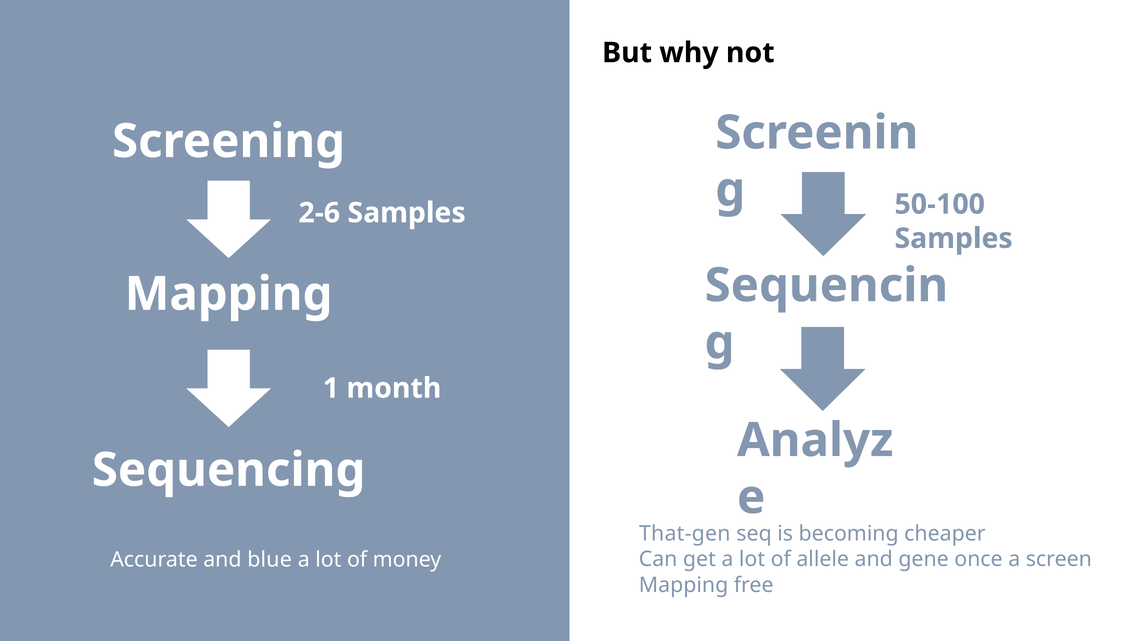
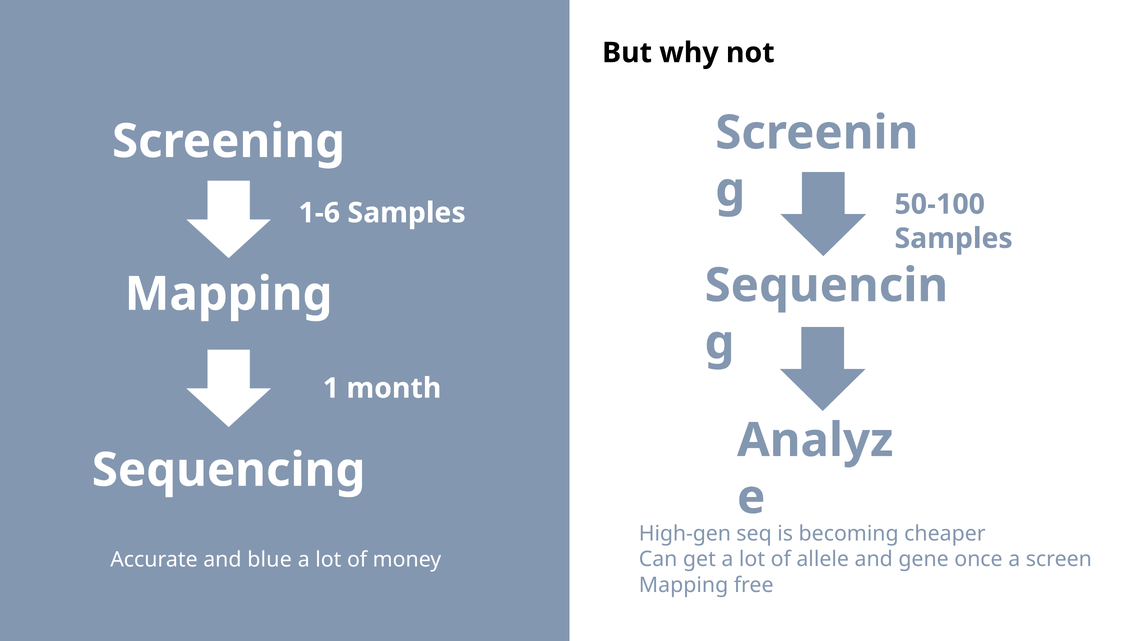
2-6: 2-6 -> 1-6
That-gen: That-gen -> High-gen
